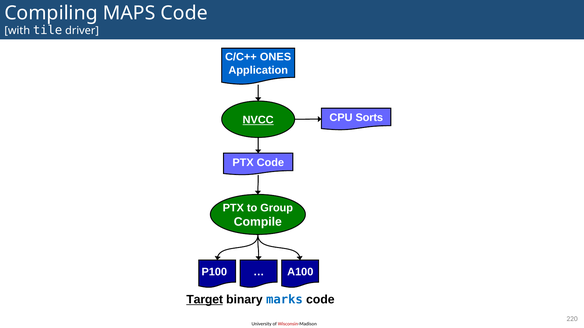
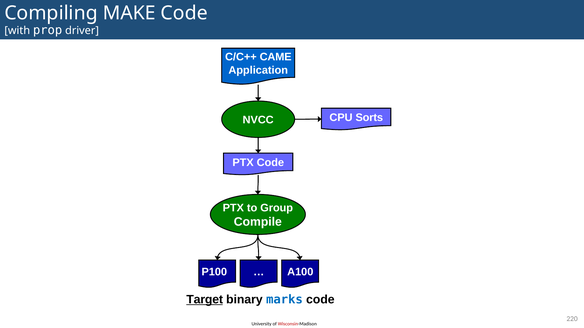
MAPS: MAPS -> MAKE
tile: tile -> prop
ONES: ONES -> CAME
NVCC underline: present -> none
